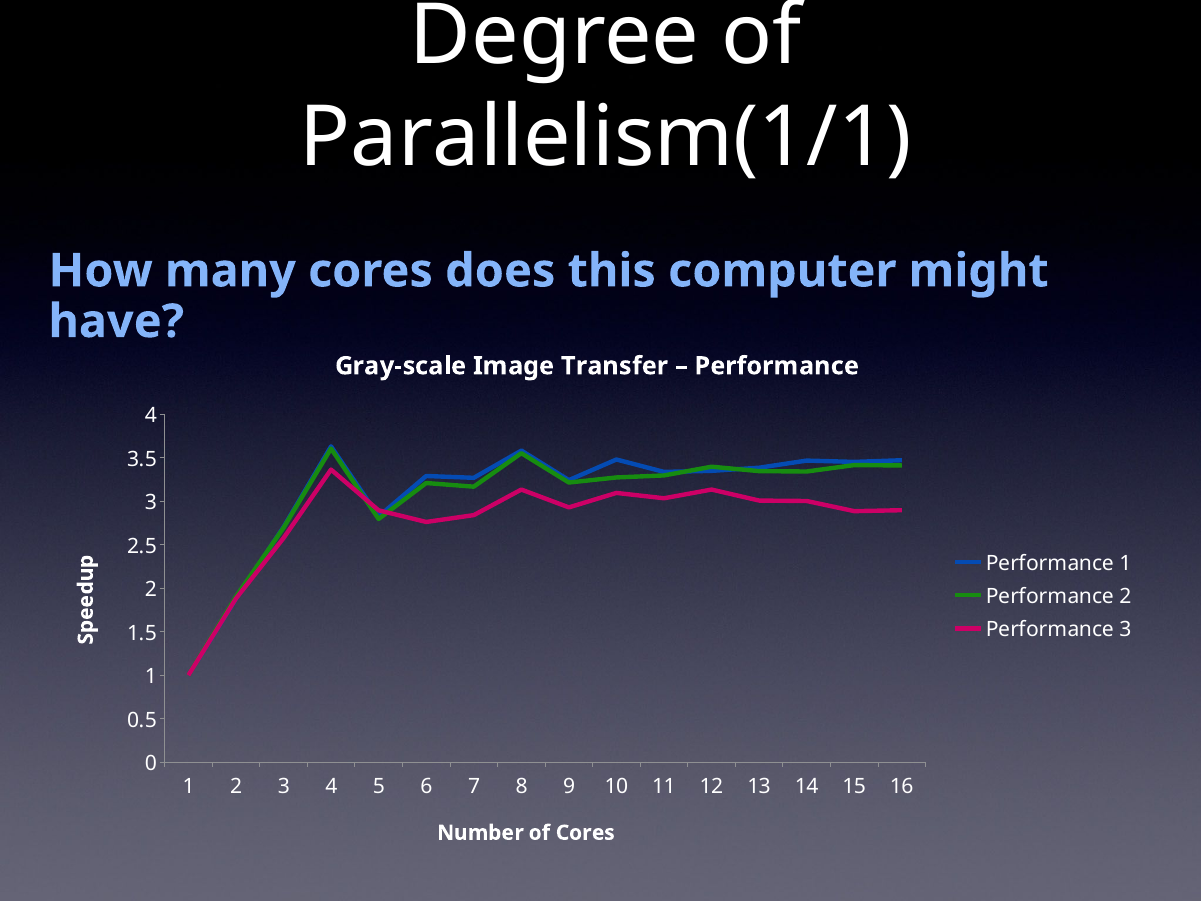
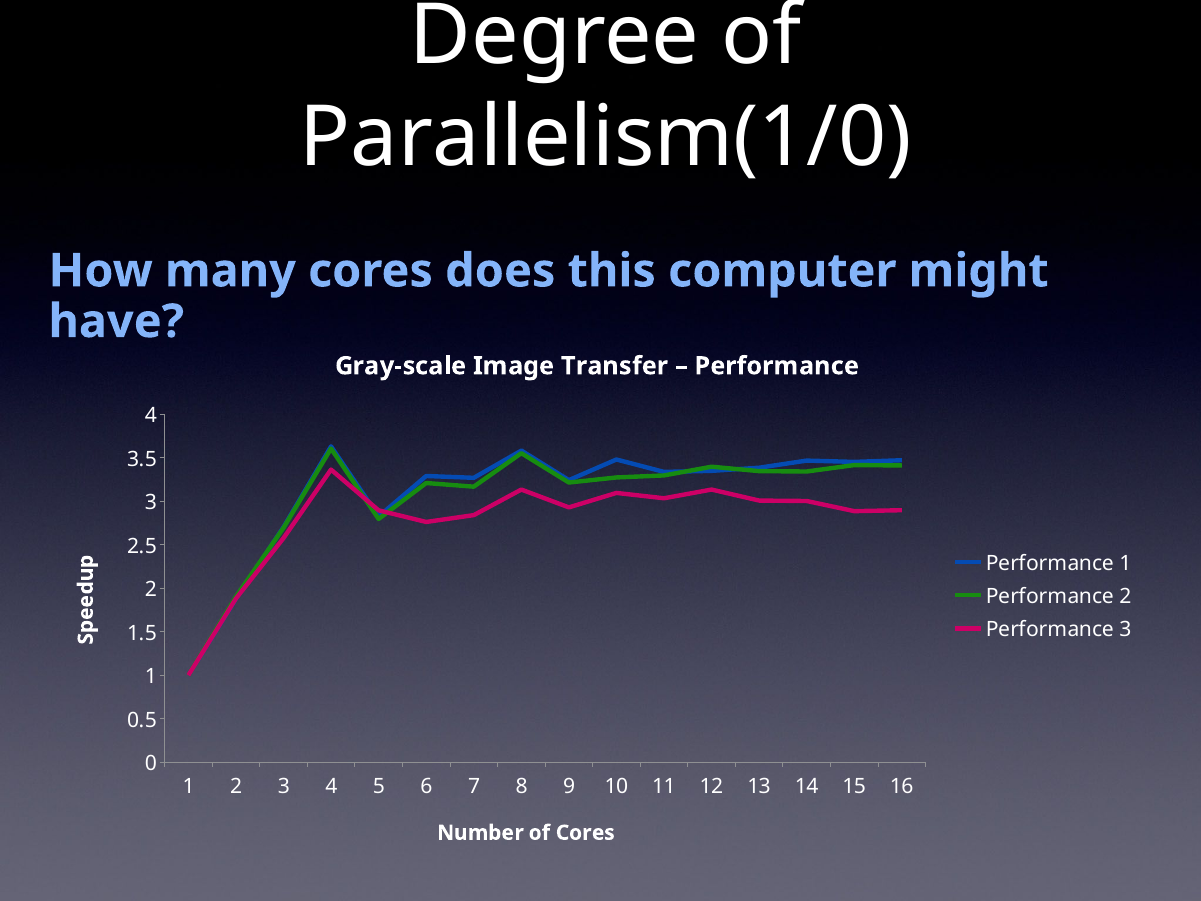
Parallelism(1/1: Parallelism(1/1 -> Parallelism(1/0
